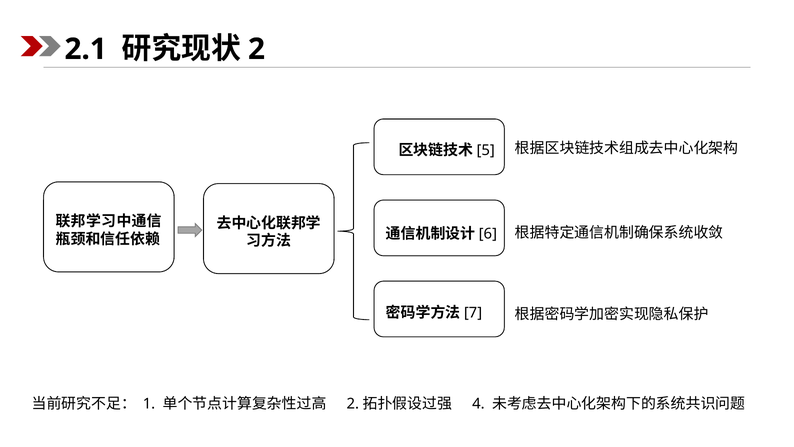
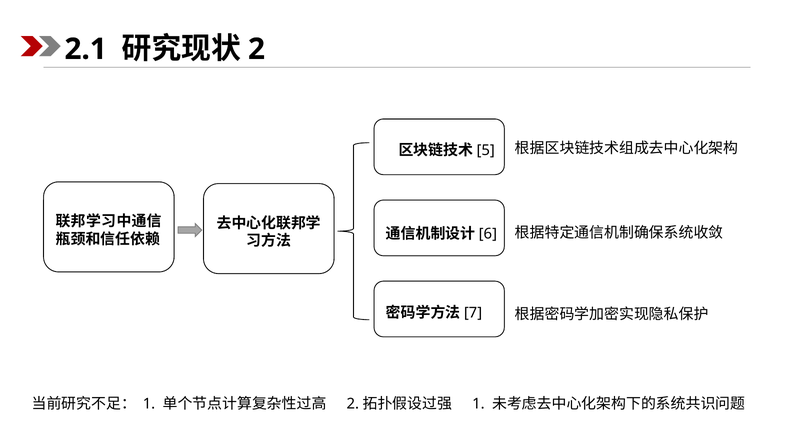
4 at (478, 403): 4 -> 1
